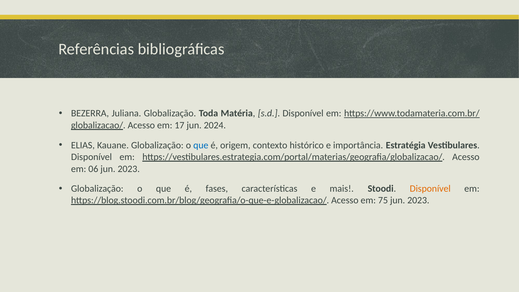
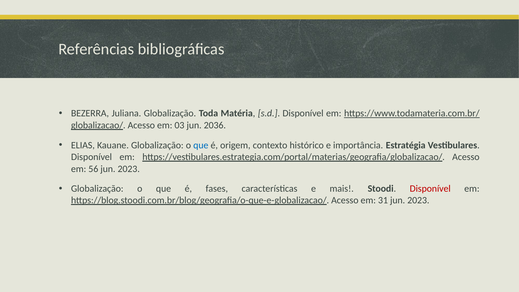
17: 17 -> 03
2024: 2024 -> 2036
06: 06 -> 56
Disponível at (430, 189) colour: orange -> red
75: 75 -> 31
